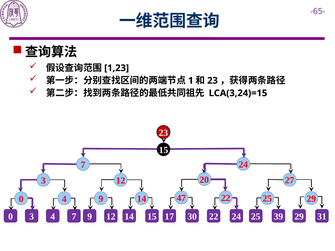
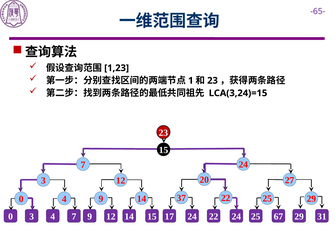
47: 47 -> 37
14 30: 30 -> 24
39: 39 -> 67
